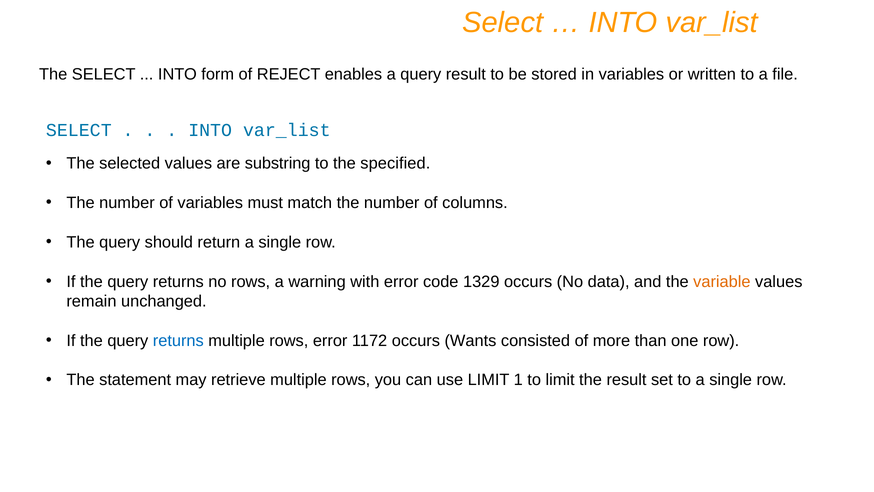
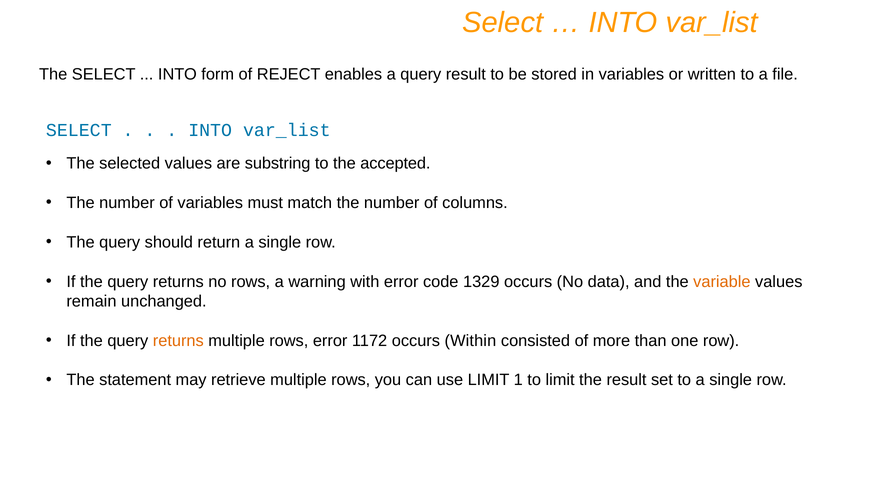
specified: specified -> accepted
returns at (178, 340) colour: blue -> orange
Wants: Wants -> Within
